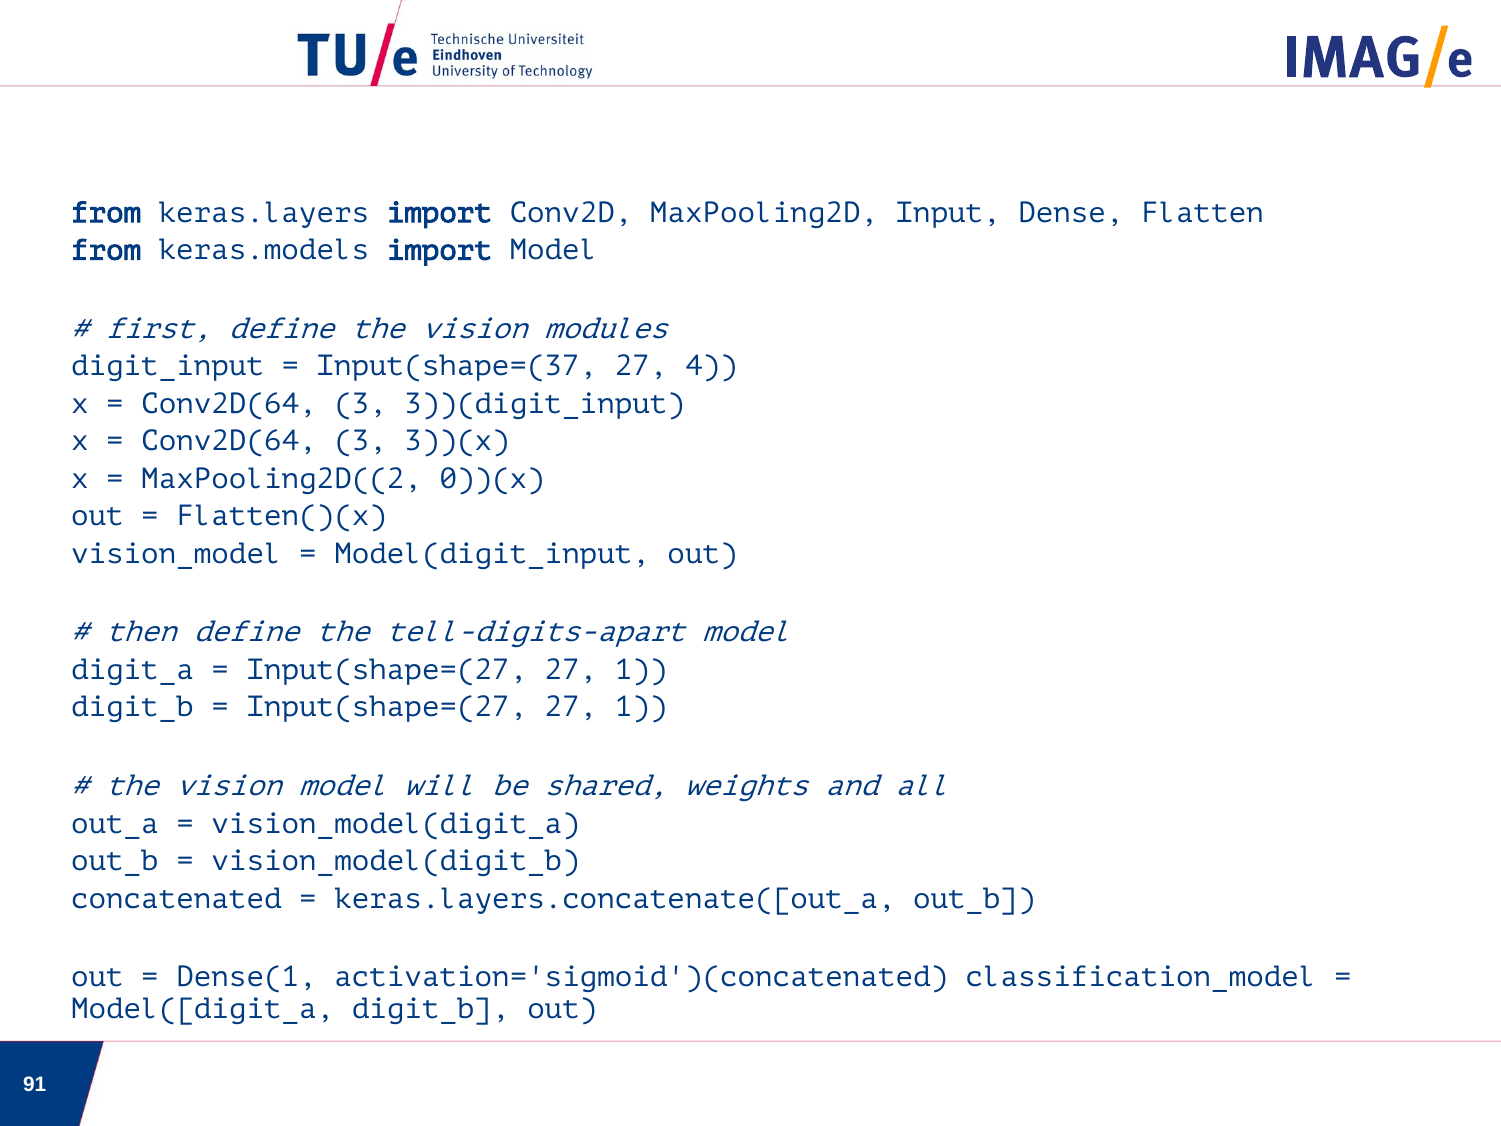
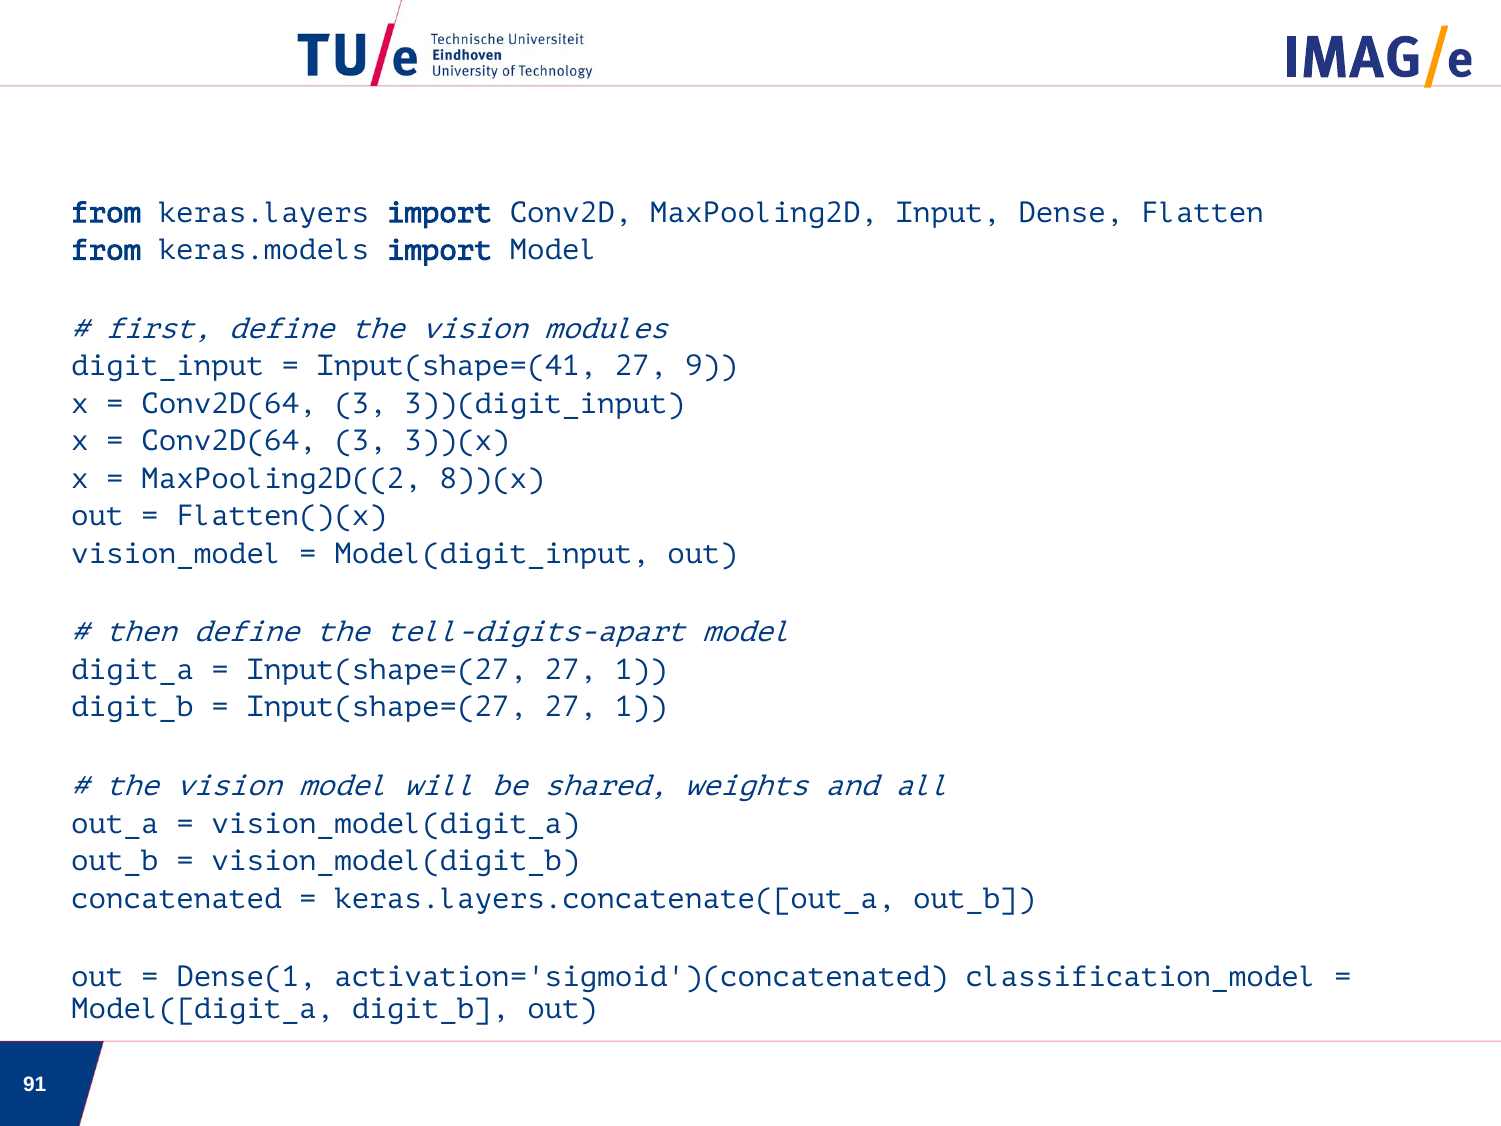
Input(shape=(37: Input(shape=(37 -> Input(shape=(41
4: 4 -> 9
0))(x: 0))(x -> 8))(x
